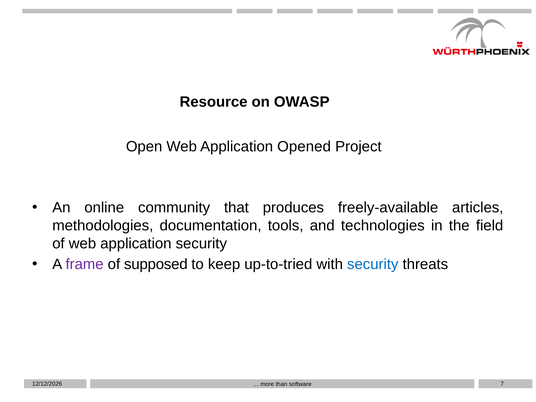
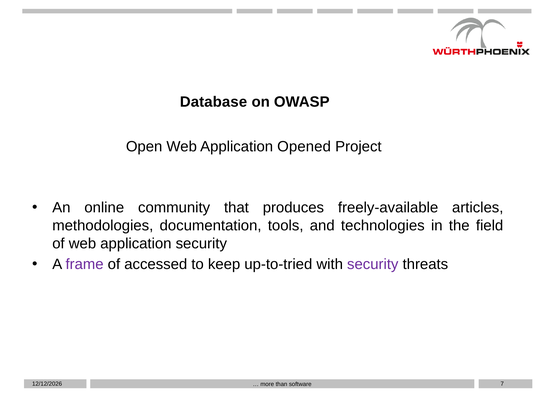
Resource: Resource -> Database
supposed: supposed -> accessed
security at (373, 264) colour: blue -> purple
